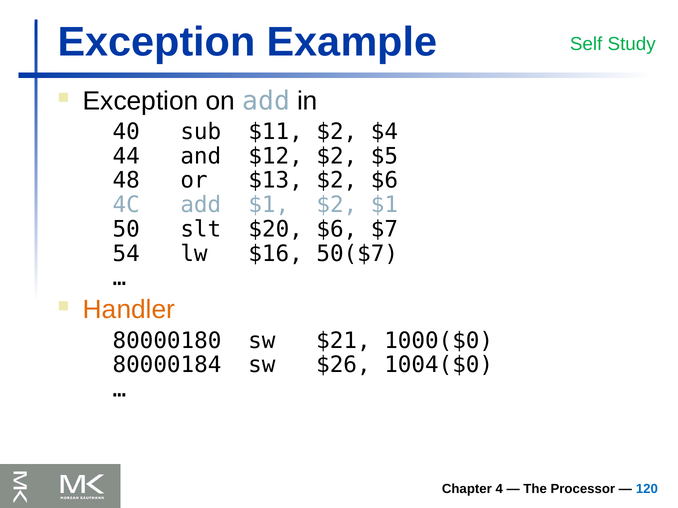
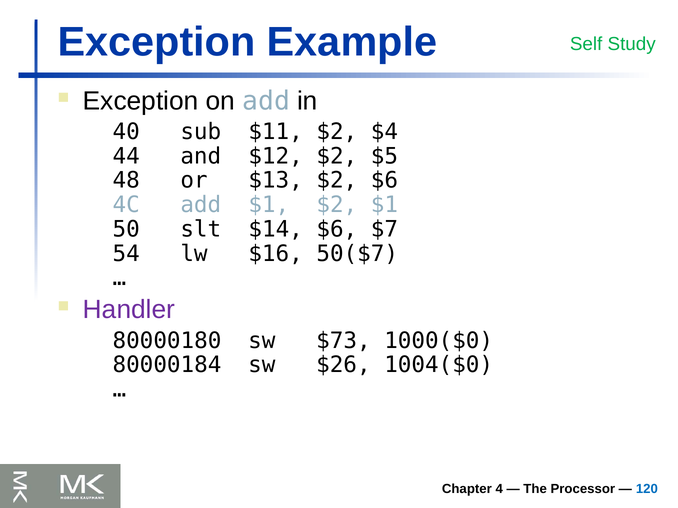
$20: $20 -> $14
Handler colour: orange -> purple
$21: $21 -> $73
